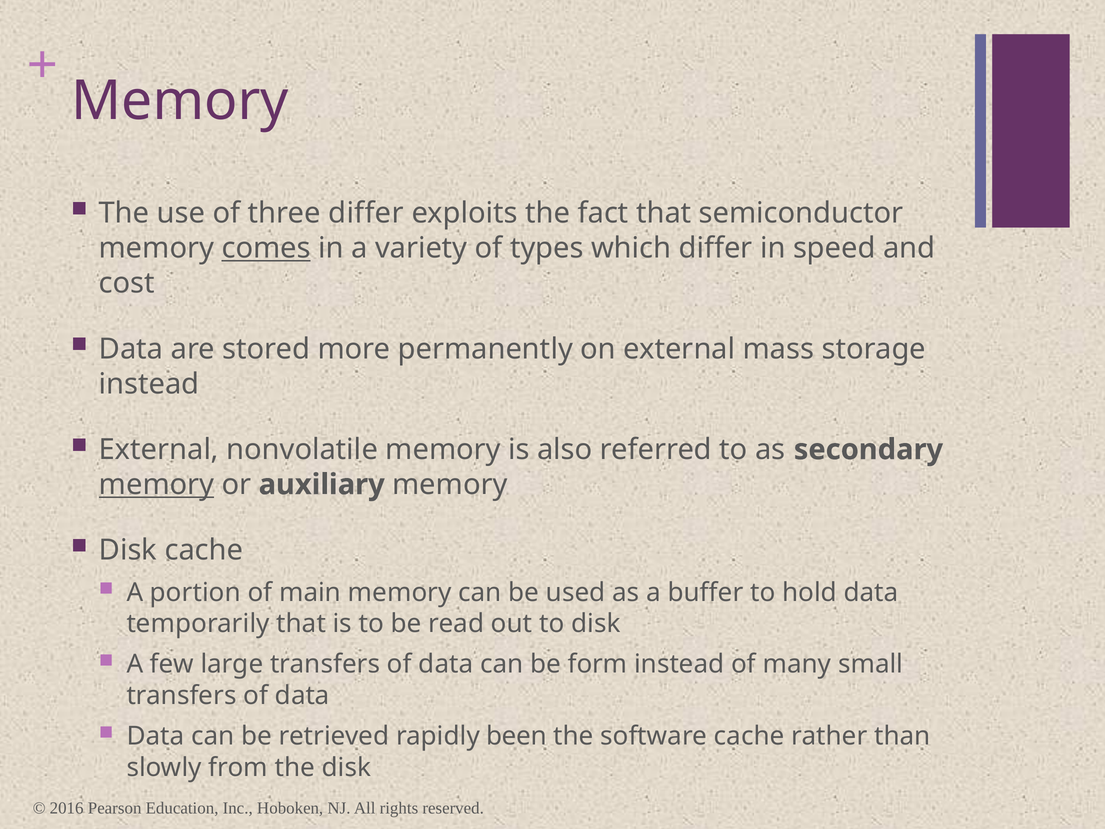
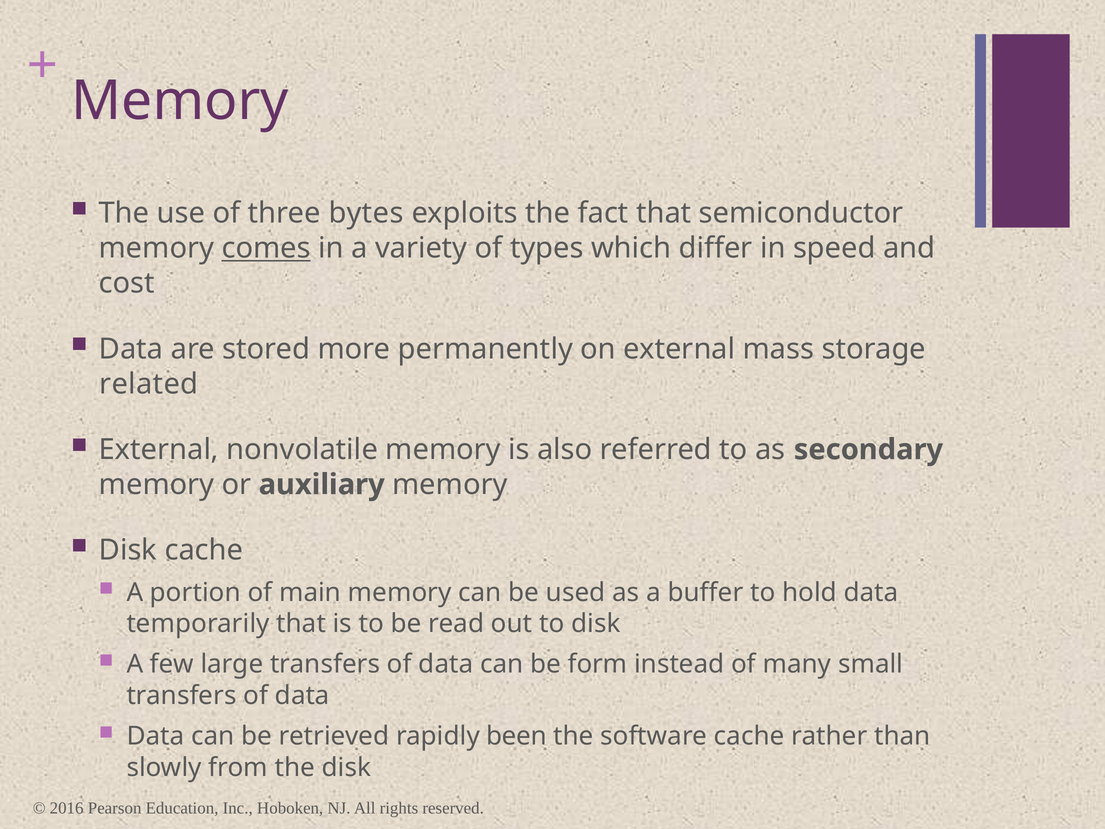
three differ: differ -> bytes
instead at (149, 384): instead -> related
memory at (157, 484) underline: present -> none
